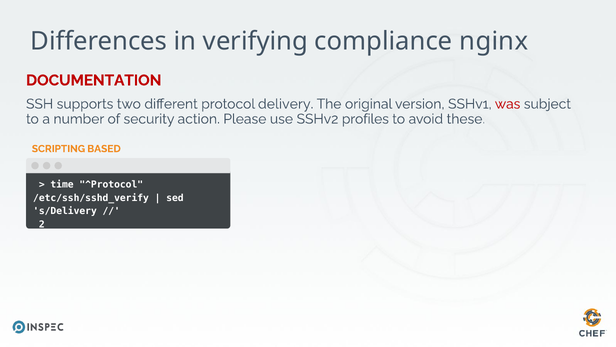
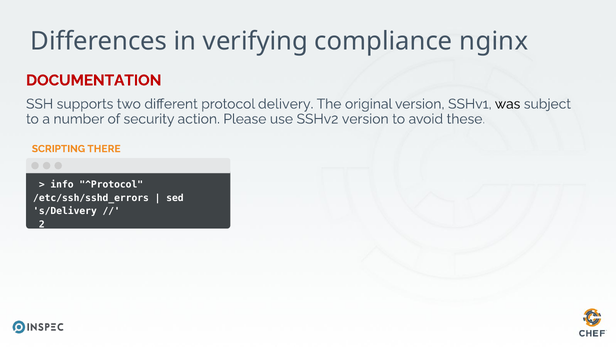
was colour: red -> black
SSHv2 profiles: profiles -> version
BASED: BASED -> THERE
time: time -> info
/etc/ssh/sshd_verify: /etc/ssh/sshd_verify -> /etc/ssh/sshd_errors
